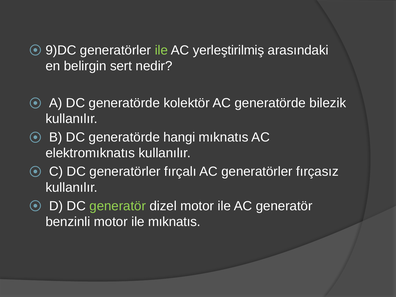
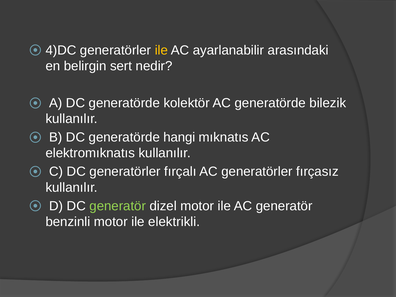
9)DC: 9)DC -> 4)DC
ile at (161, 50) colour: light green -> yellow
yerleştirilmiş: yerleştirilmiş -> ayarlanabilir
ile mıknatıs: mıknatıs -> elektrikli
